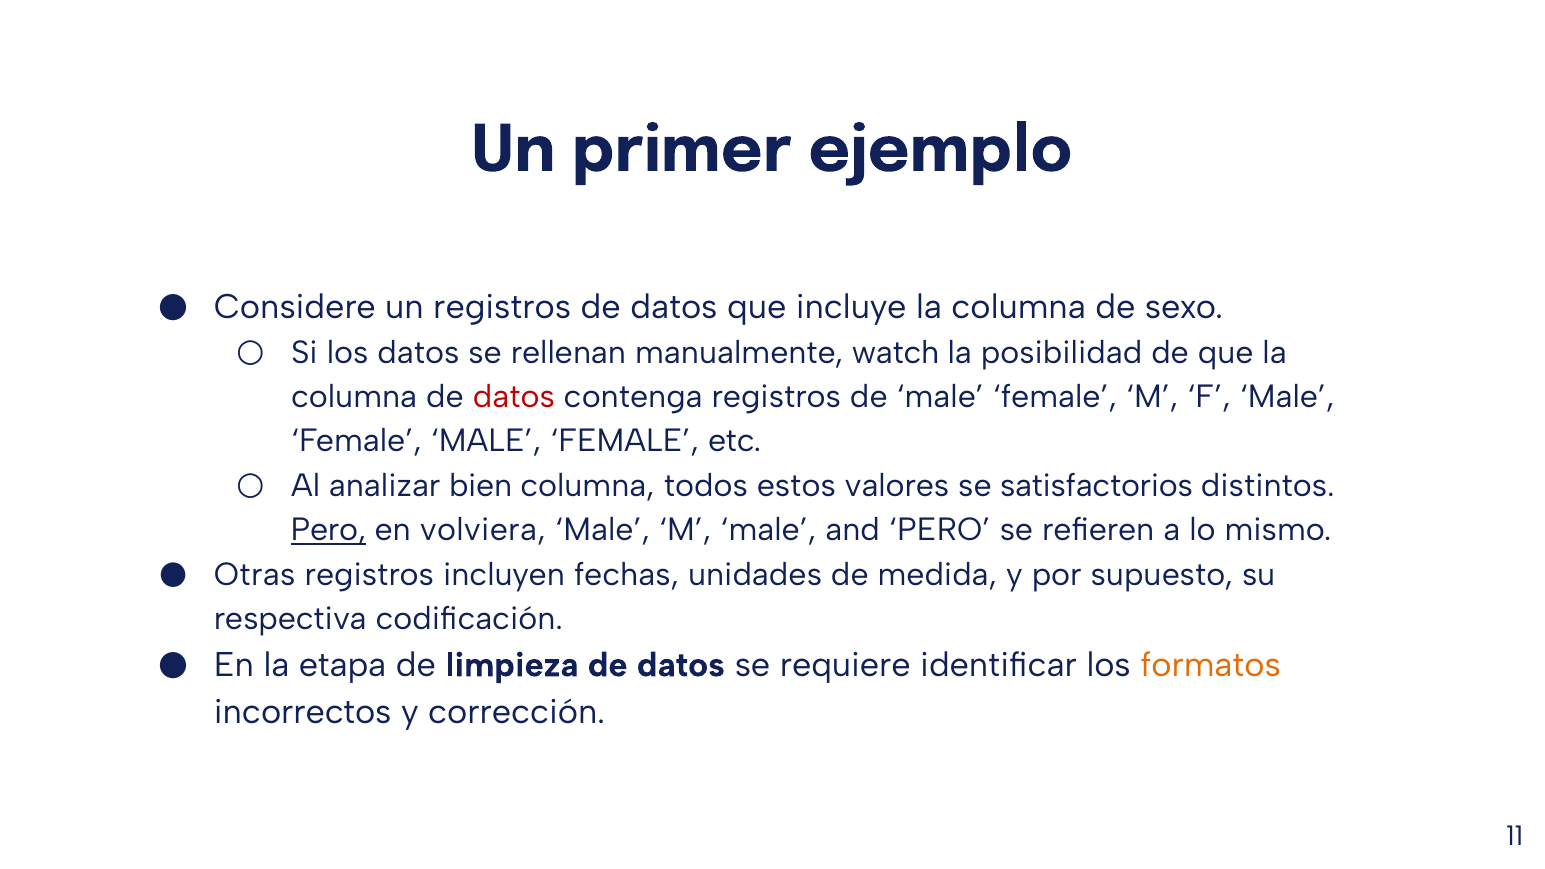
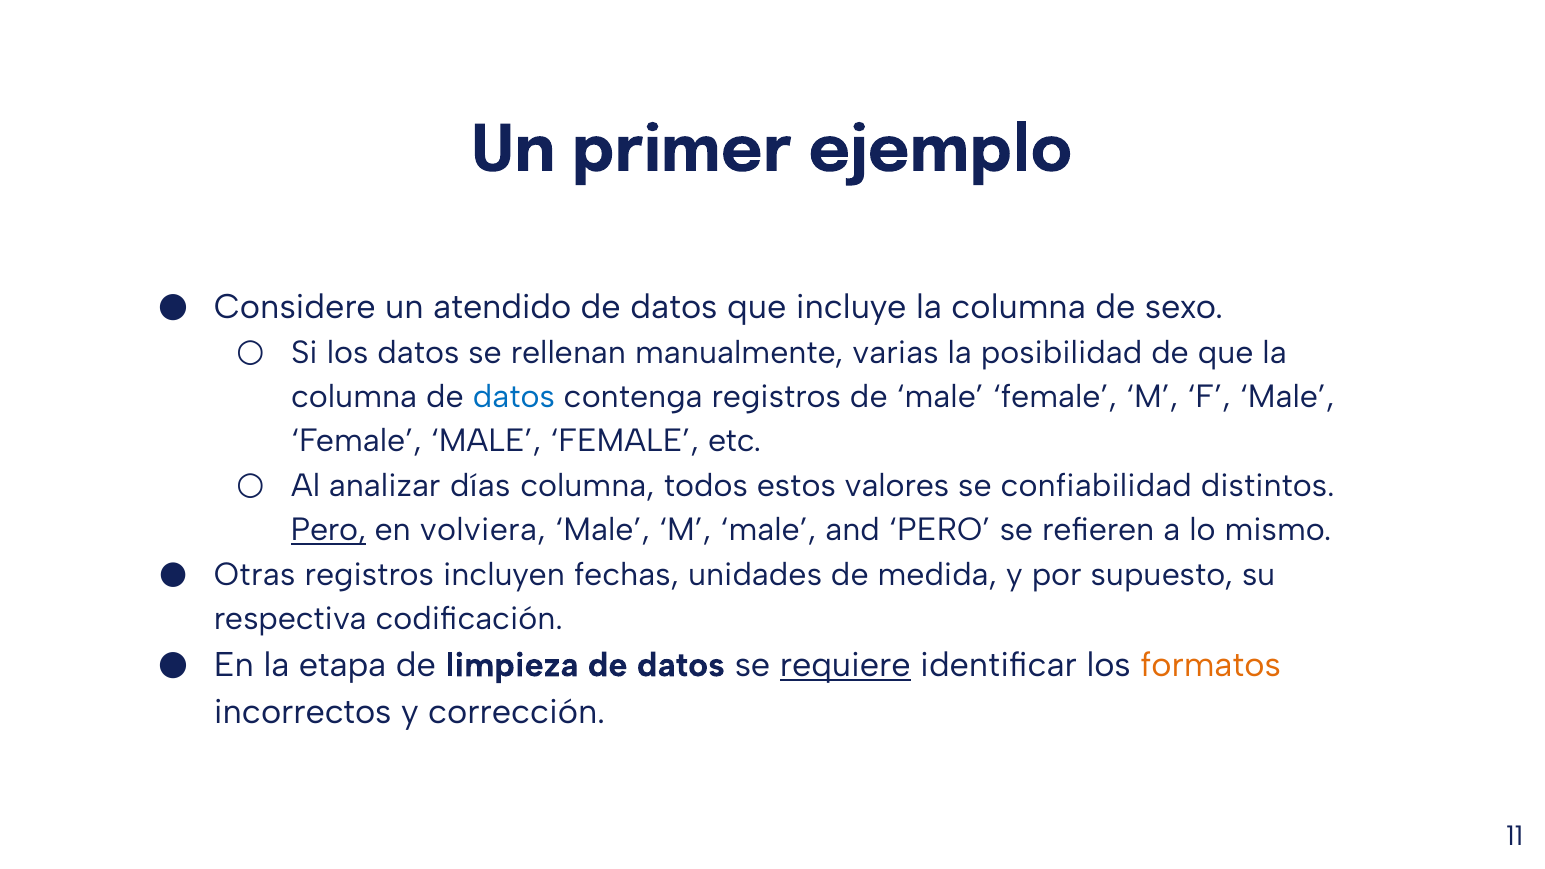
un registros: registros -> atendido
watch: watch -> varias
datos at (514, 397) colour: red -> blue
bien: bien -> días
satisfactorios: satisfactorios -> confiabilidad
requiere underline: none -> present
